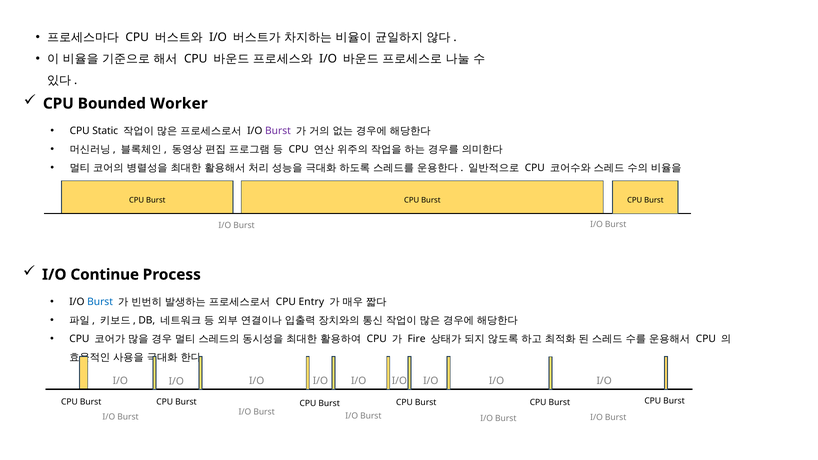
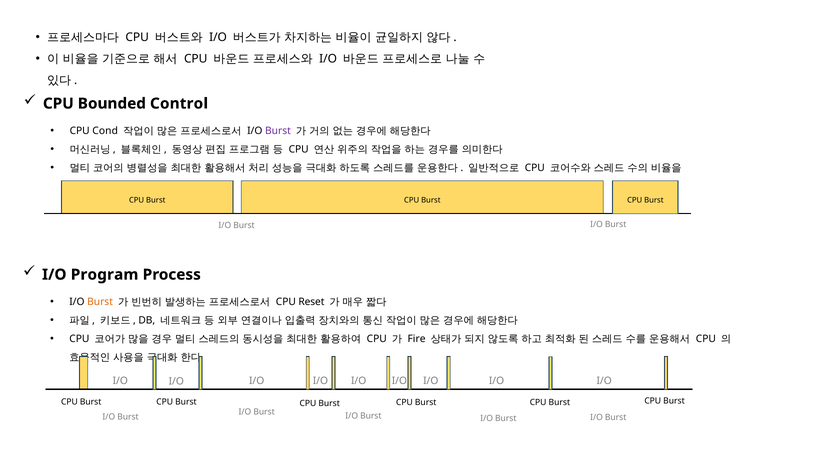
Worker: Worker -> Control
Static: Static -> Cond
Continue: Continue -> Program
Burst at (100, 302) colour: blue -> orange
Entry: Entry -> Reset
